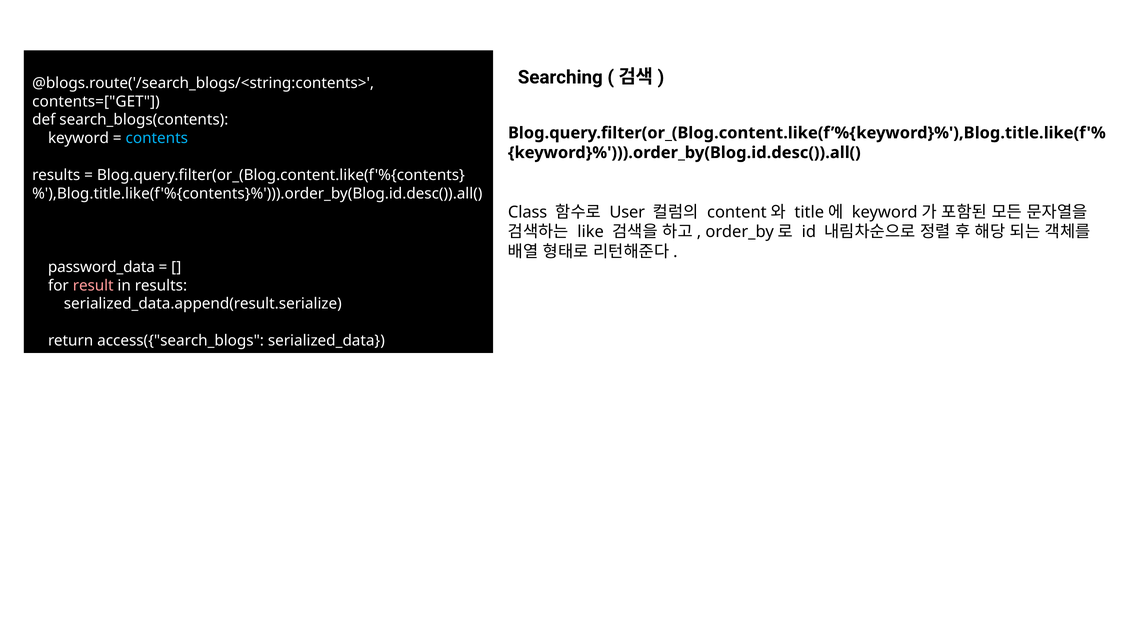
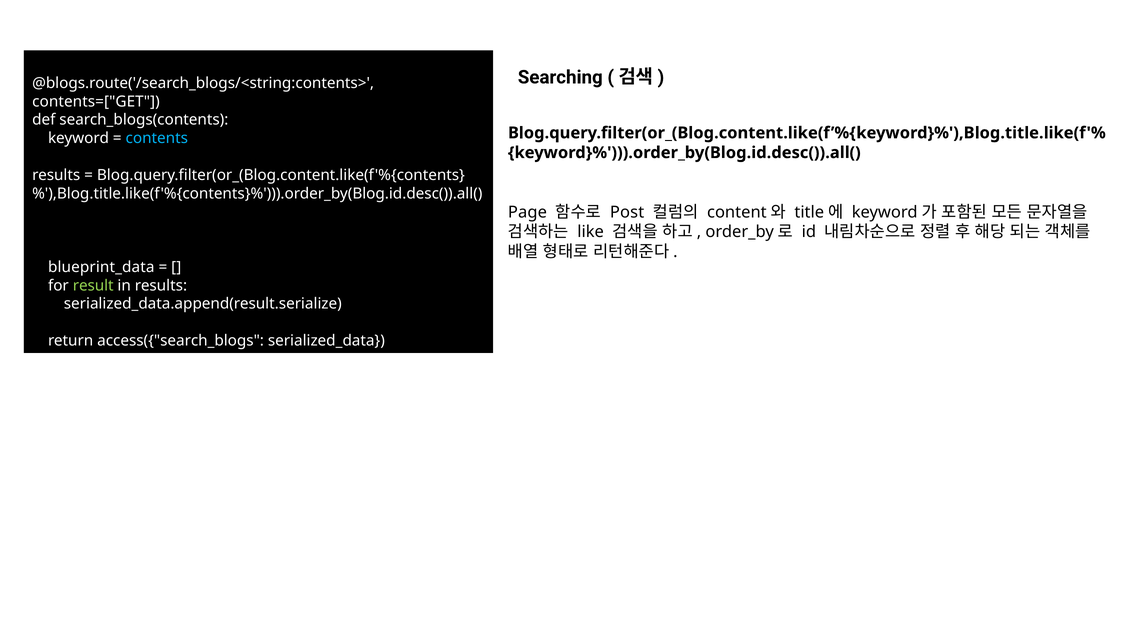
Class: Class -> Page
User: User -> Post
password_data: password_data -> blueprint_data
result colour: pink -> light green
